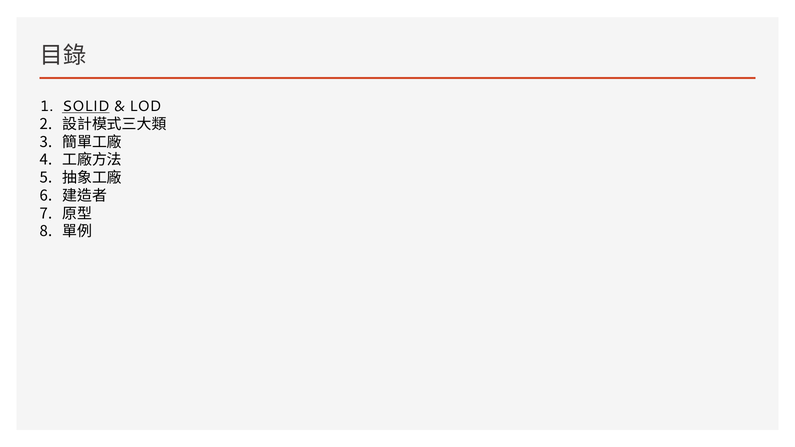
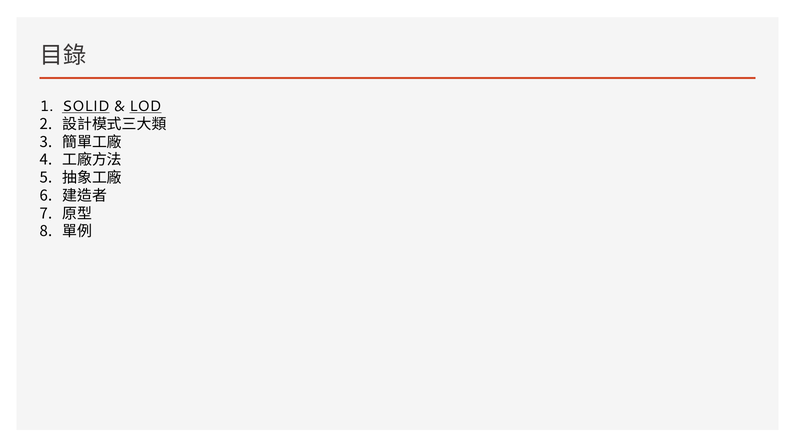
LOD underline: none -> present
